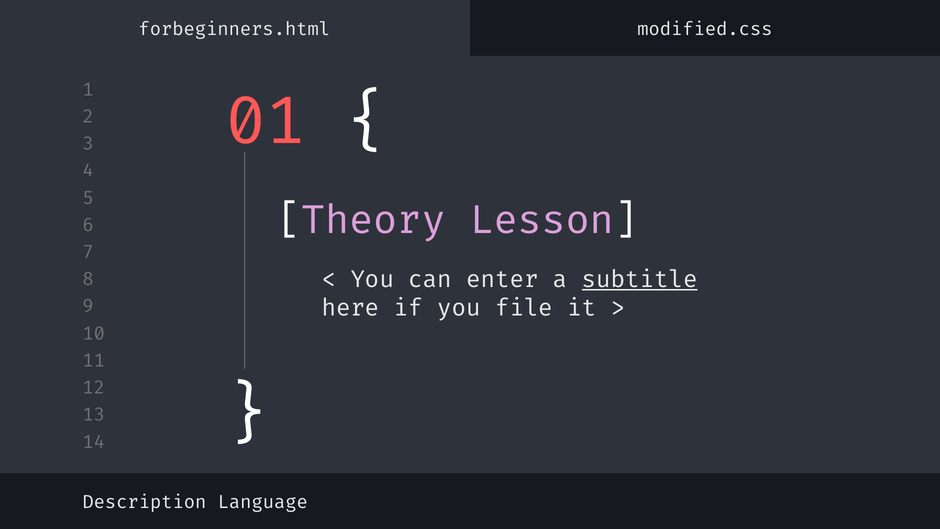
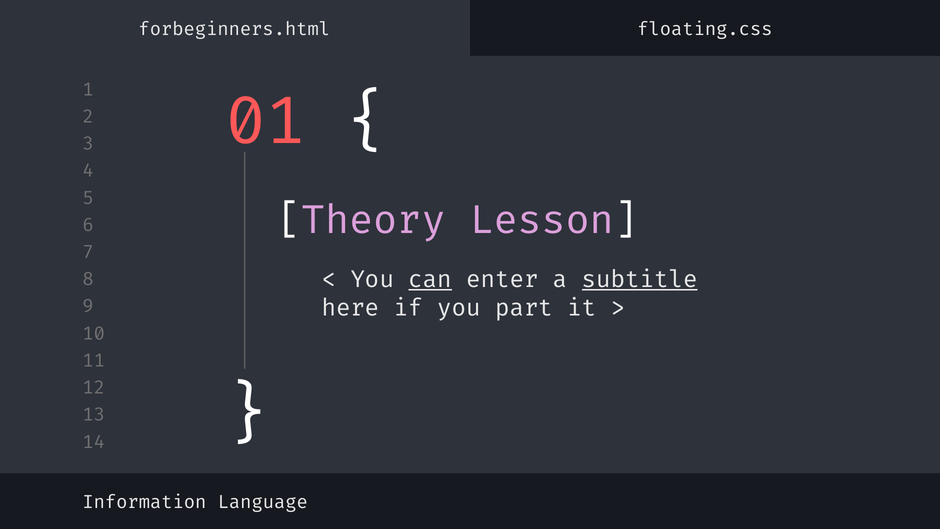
modified.css: modified.css -> floating.css
can underline: none -> present
file: file -> part
Description: Description -> Information
